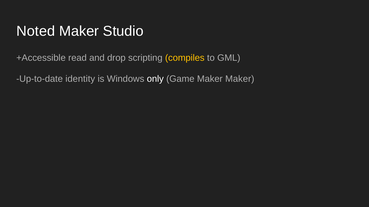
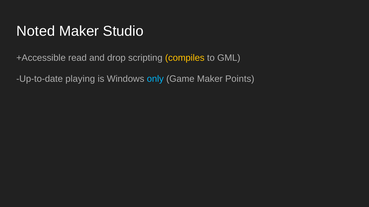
identity: identity -> playing
only colour: white -> light blue
Maker Maker: Maker -> Points
